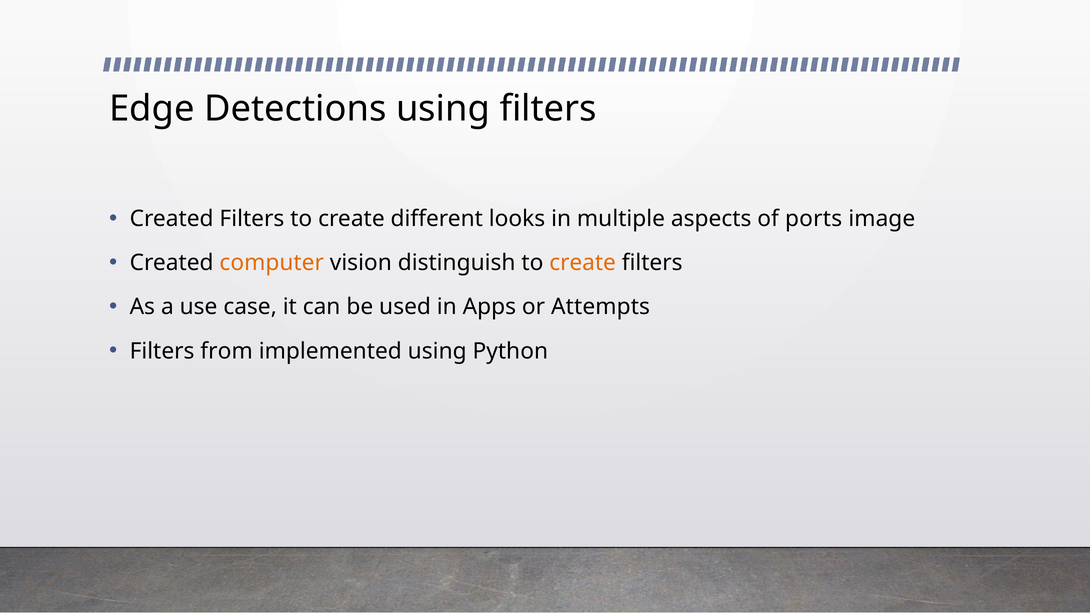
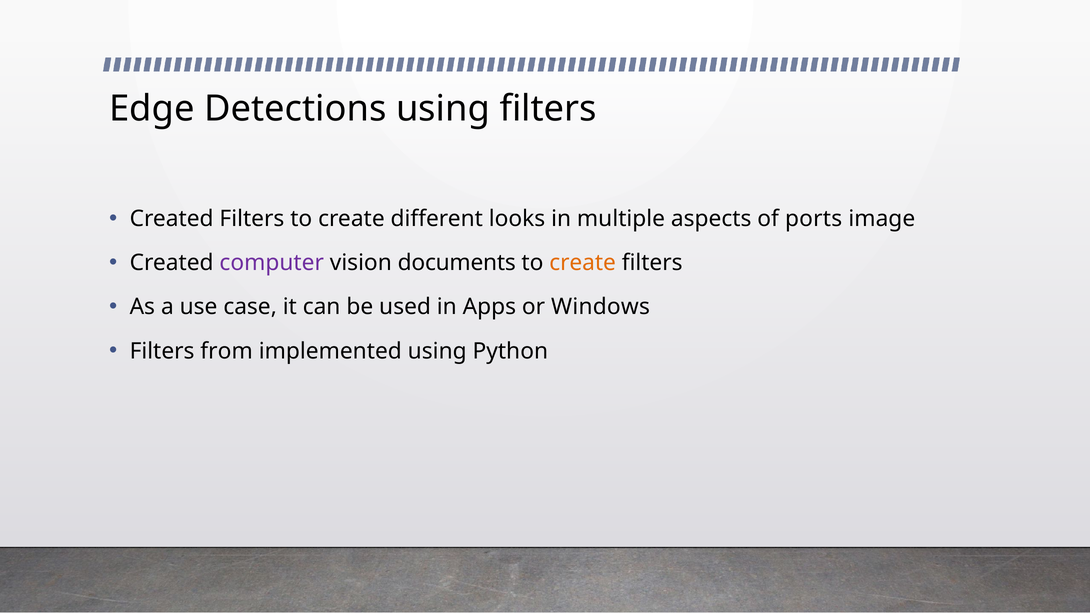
computer colour: orange -> purple
distinguish: distinguish -> documents
Attempts: Attempts -> Windows
